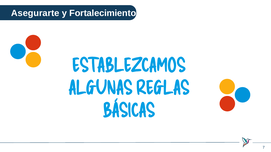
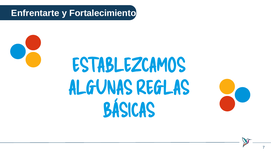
Asegurarte: Asegurarte -> Enfrentarte
